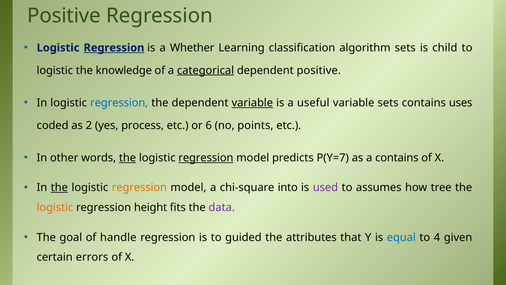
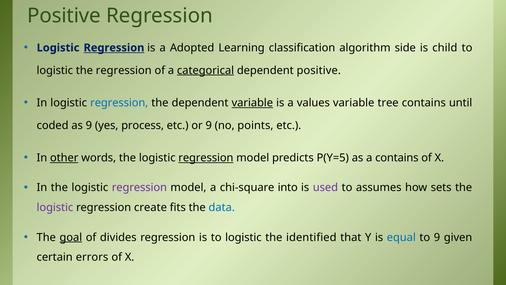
Whether: Whether -> Adopted
algorithm sets: sets -> side
the knowledge: knowledge -> regression
useful: useful -> values
variable sets: sets -> tree
uses: uses -> until
as 2: 2 -> 9
or 6: 6 -> 9
other underline: none -> present
the at (128, 158) underline: present -> none
P(Y=7: P(Y=7 -> P(Y=5
the at (59, 187) underline: present -> none
regression at (139, 187) colour: orange -> purple
tree: tree -> sets
logistic at (55, 207) colour: orange -> purple
height: height -> create
data colour: purple -> blue
goal underline: none -> present
handle: handle -> divides
is to guided: guided -> logistic
attributes: attributes -> identified
to 4: 4 -> 9
